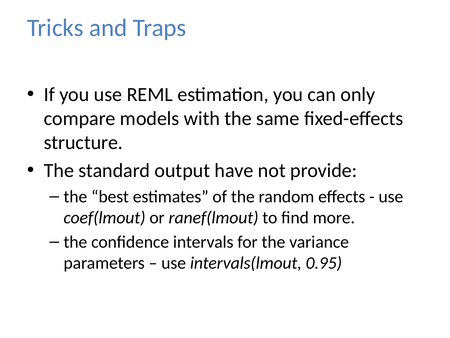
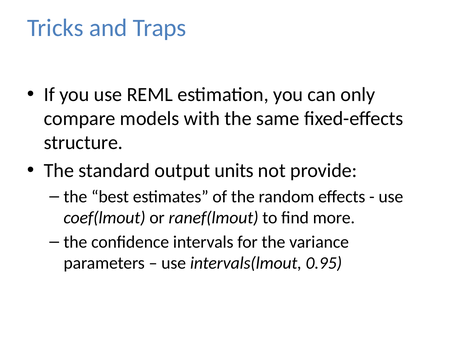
have: have -> units
